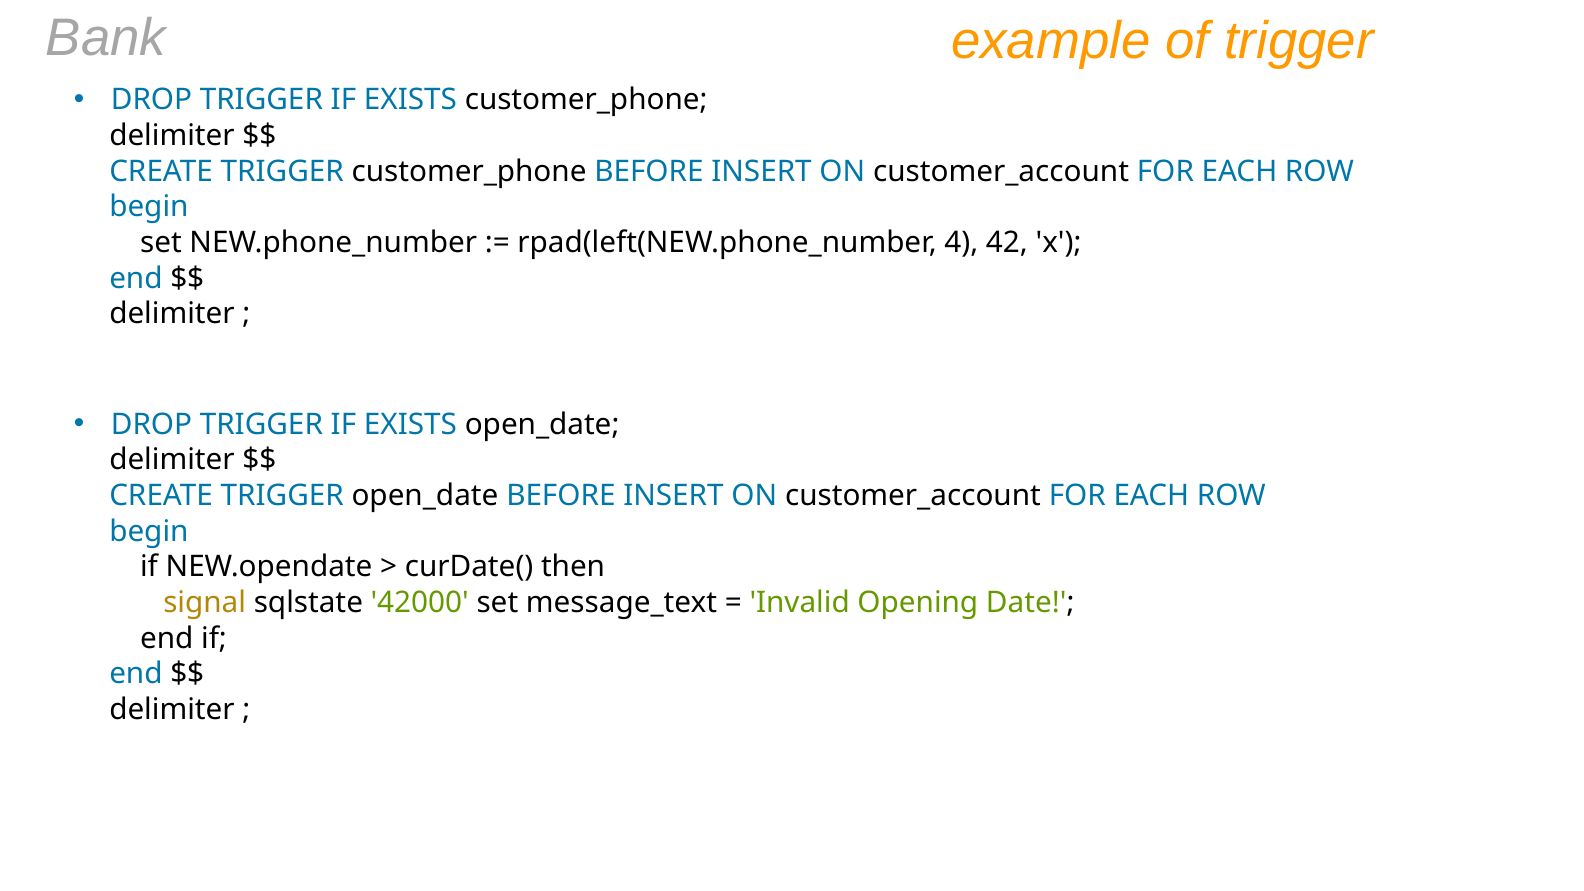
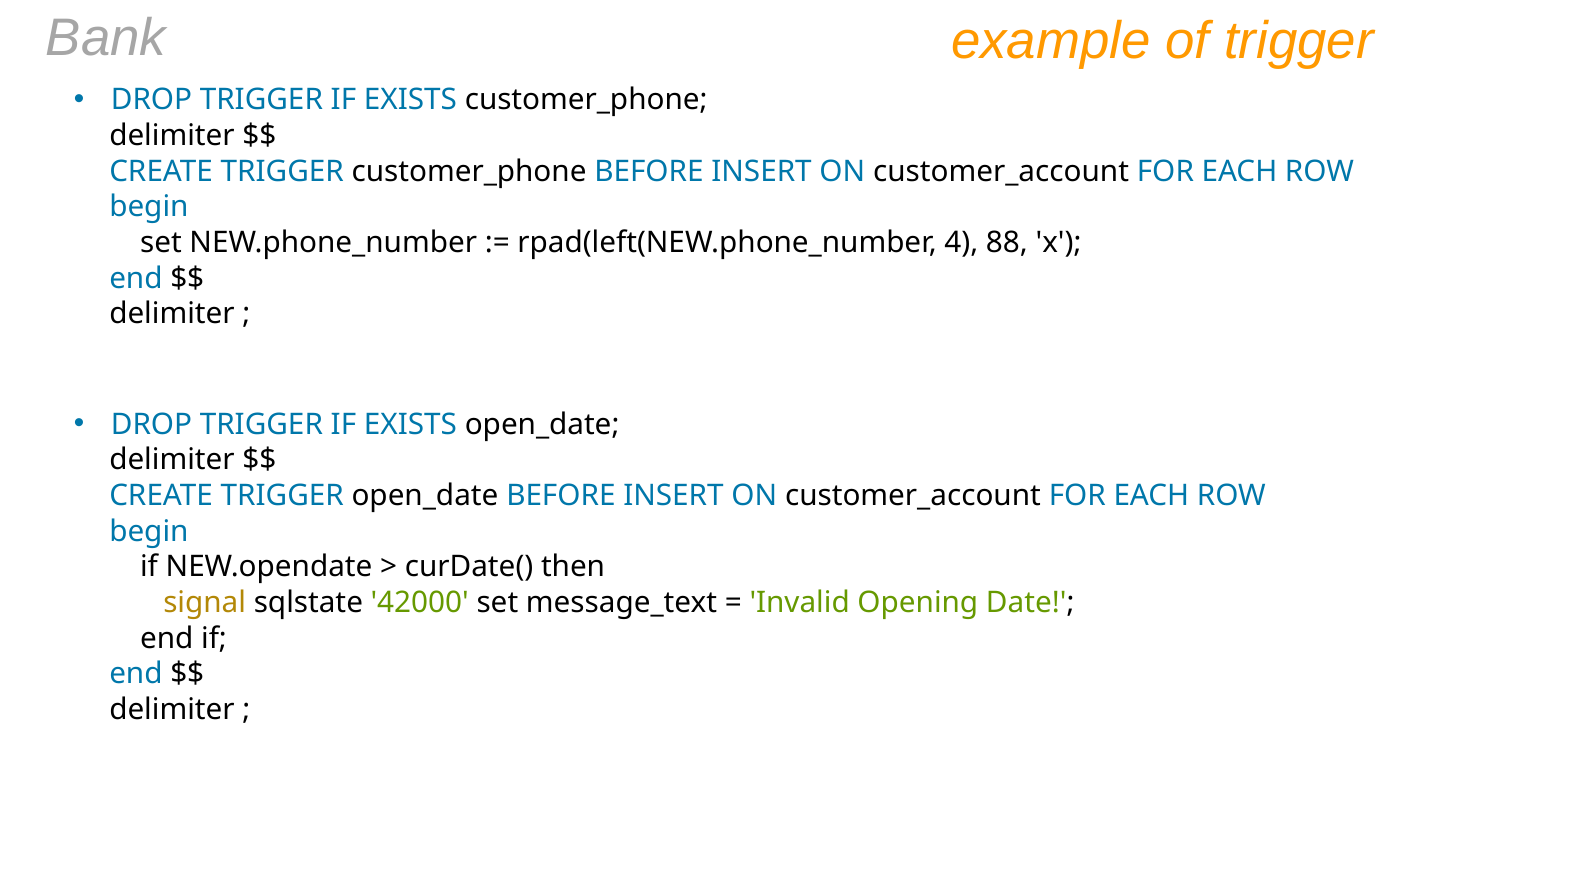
42: 42 -> 88
